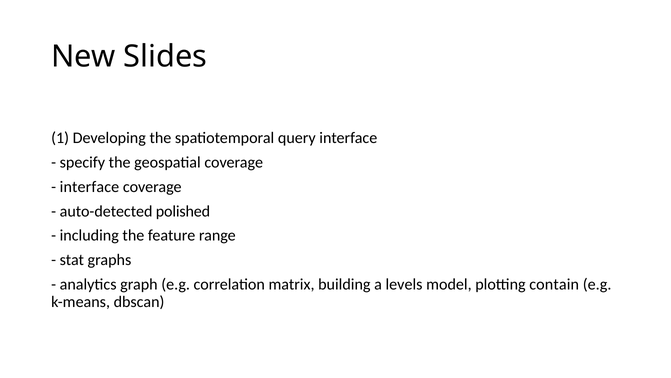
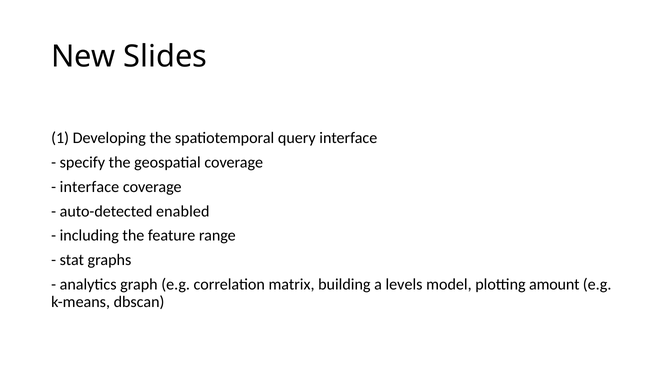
polished: polished -> enabled
contain: contain -> amount
